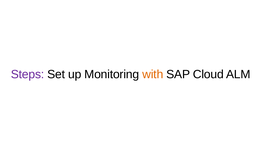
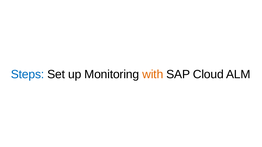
Steps colour: purple -> blue
